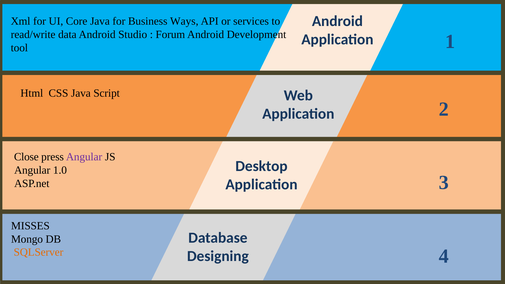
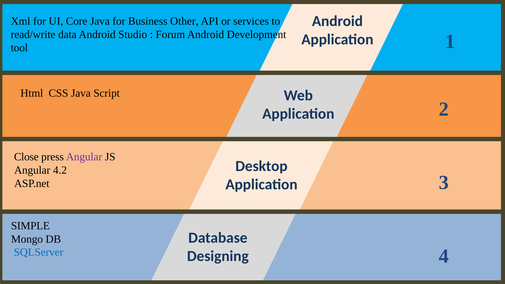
Ways: Ways -> Other
1.0: 1.0 -> 4.2
MISSES: MISSES -> SIMPLE
SQLServer colour: orange -> blue
